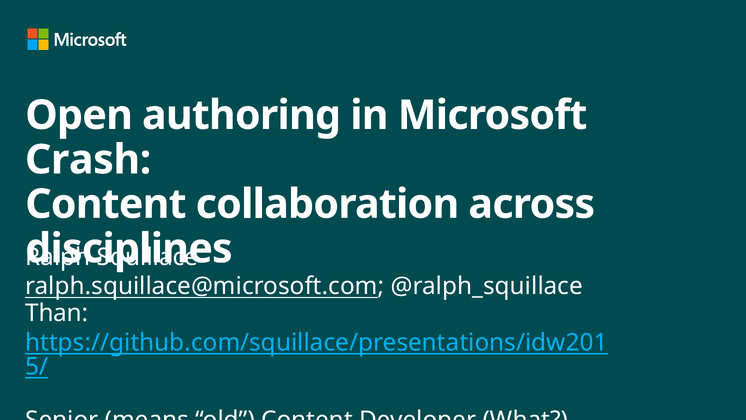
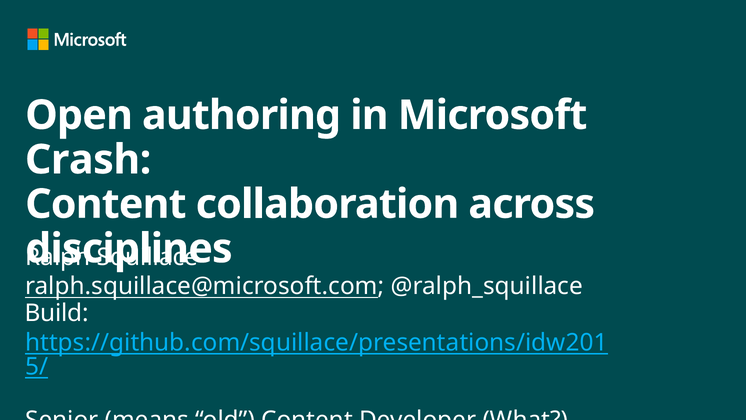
Than: Than -> Build
